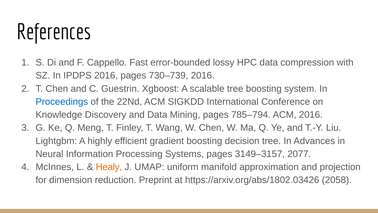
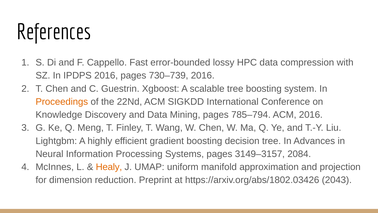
Proceedings colour: blue -> orange
2077: 2077 -> 2084
2058: 2058 -> 2043
